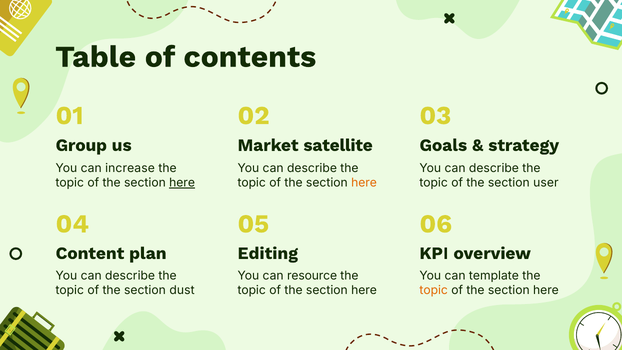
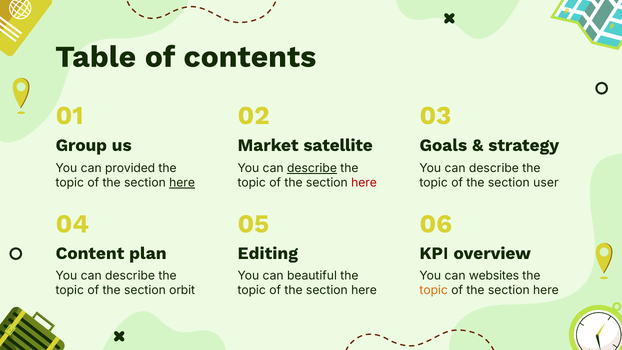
increase: increase -> provided
describe at (312, 168) underline: none -> present
here at (364, 183) colour: orange -> red
resource: resource -> beautiful
template: template -> websites
dust: dust -> orbit
